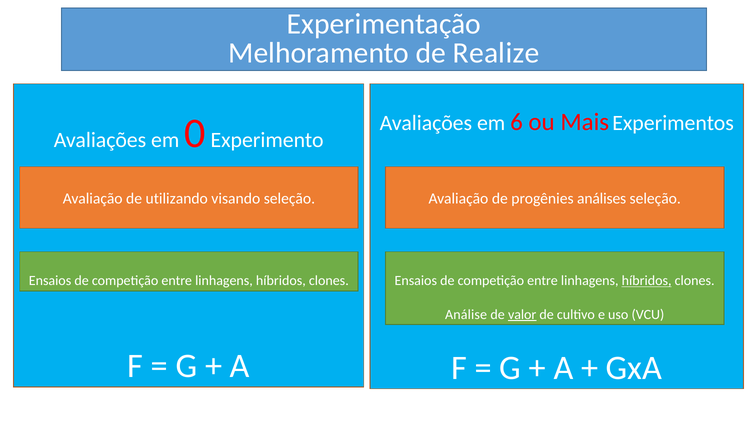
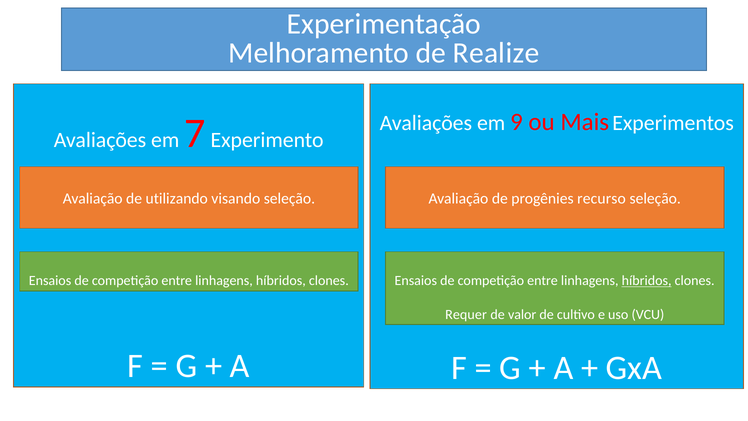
6: 6 -> 9
0: 0 -> 7
análises: análises -> recurso
Análise: Análise -> Requer
valor underline: present -> none
